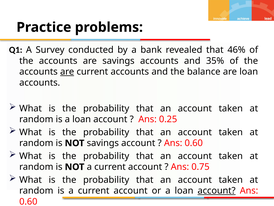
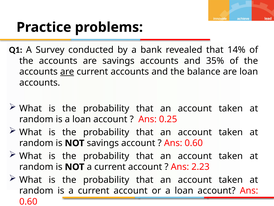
46%: 46% -> 14%
0.75: 0.75 -> 2.23
account at (217, 190) underline: present -> none
